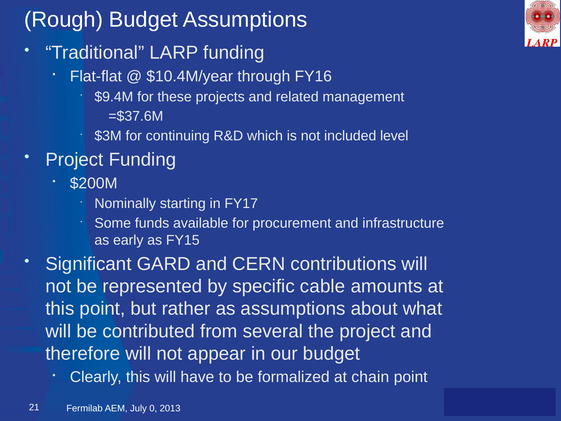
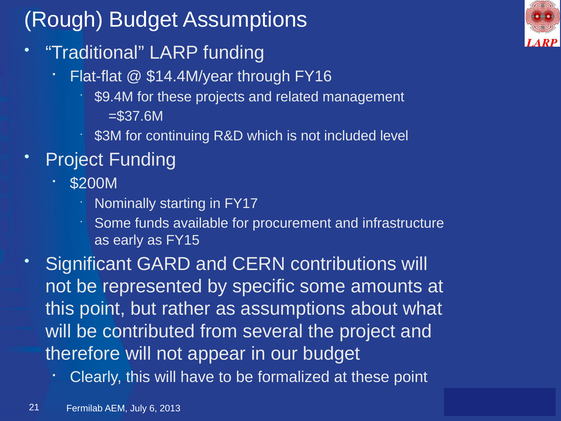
$10.4M/year: $10.4M/year -> $14.4M/year
specific cable: cable -> some
at chain: chain -> these
0: 0 -> 6
